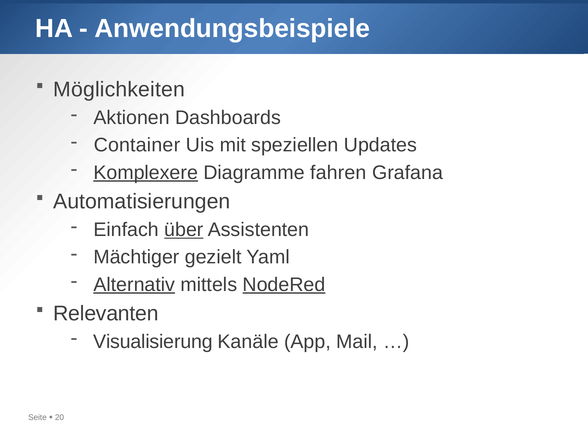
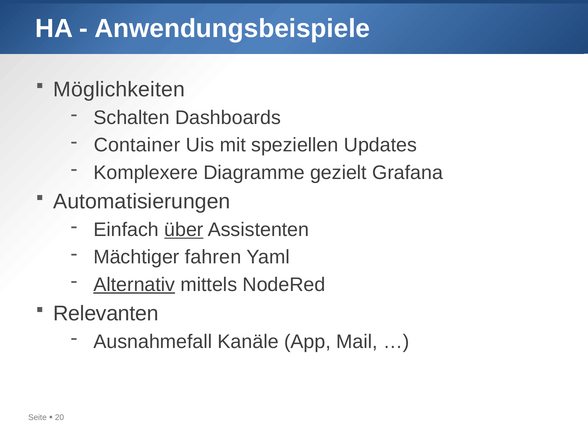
Aktionen: Aktionen -> Schalten
Komplexere underline: present -> none
fahren: fahren -> gezielt
gezielt: gezielt -> fahren
NodeRed underline: present -> none
Visualisierung: Visualisierung -> Ausnahmefall
